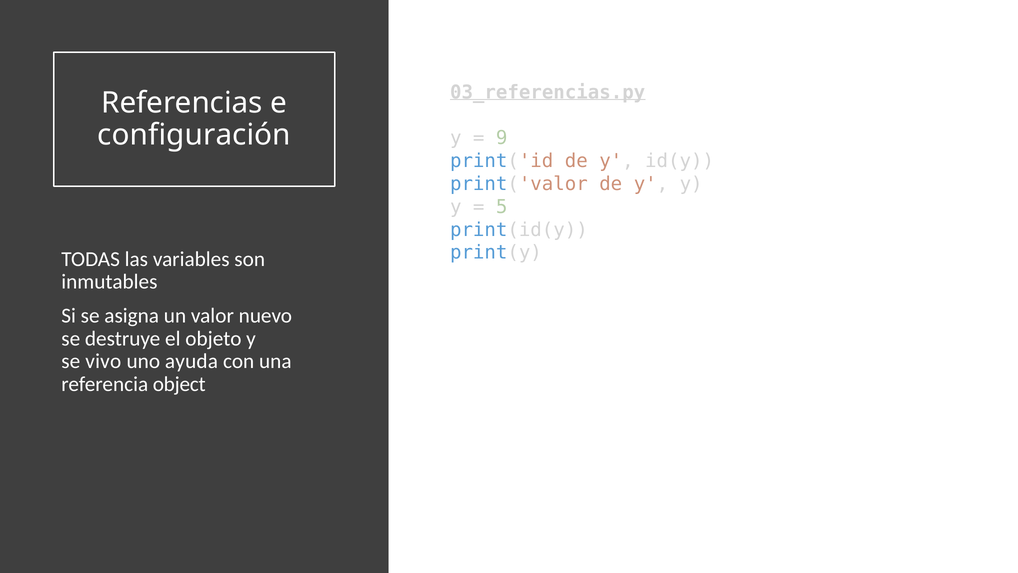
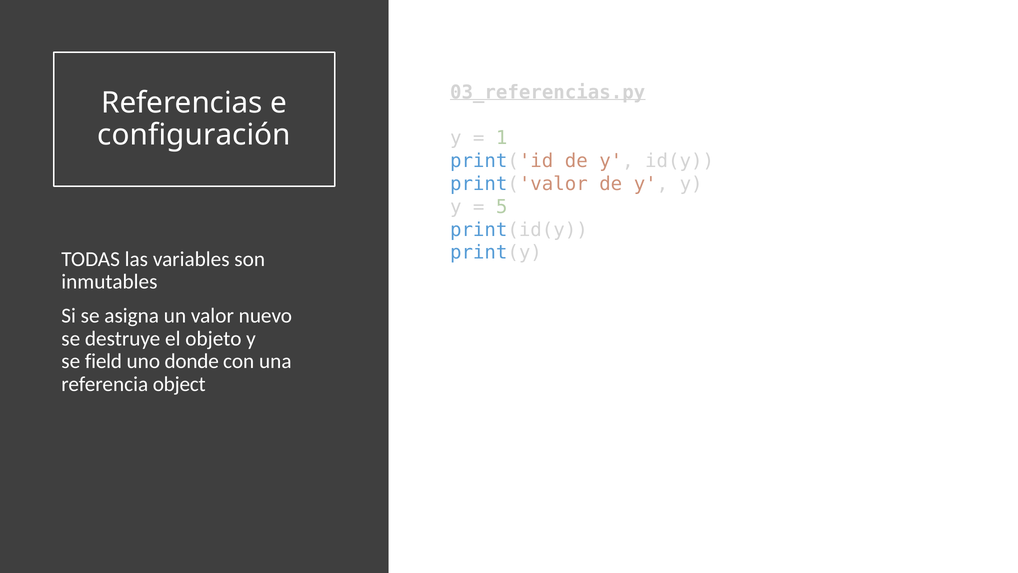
9: 9 -> 1
vivo: vivo -> field
ayuda: ayuda -> donde
